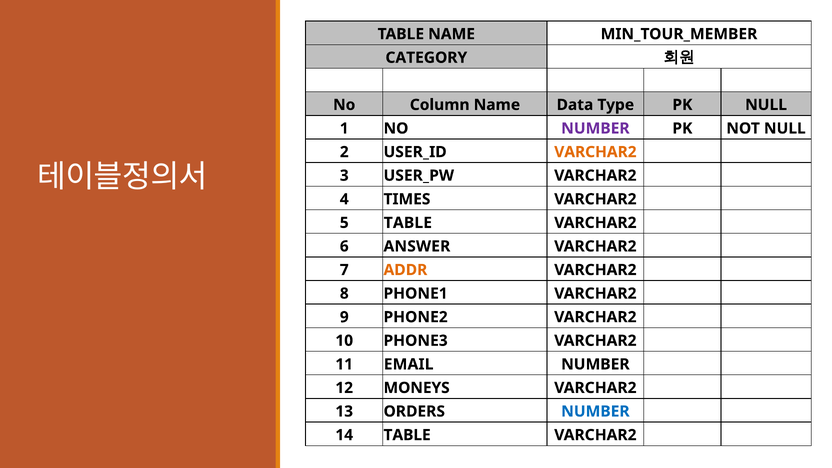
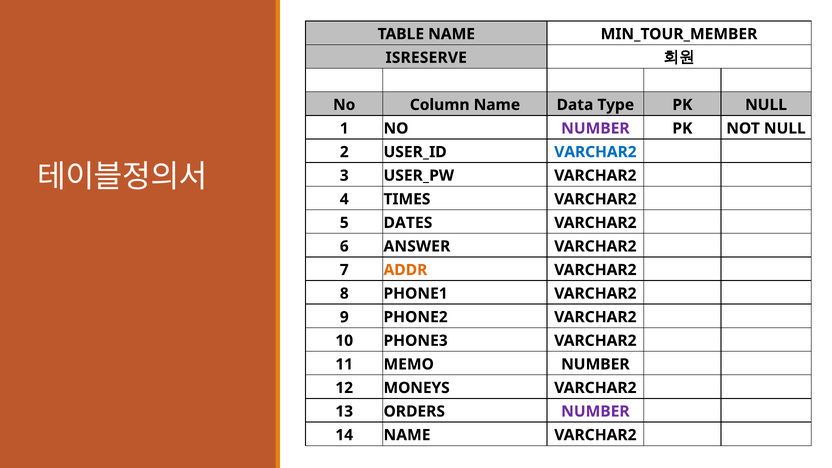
CATEGORY: CATEGORY -> ISRESERVE
VARCHAR2 at (595, 152) colour: orange -> blue
5 TABLE: TABLE -> DATES
EMAIL: EMAIL -> MEMO
NUMBER at (595, 411) colour: blue -> purple
14 TABLE: TABLE -> NAME
